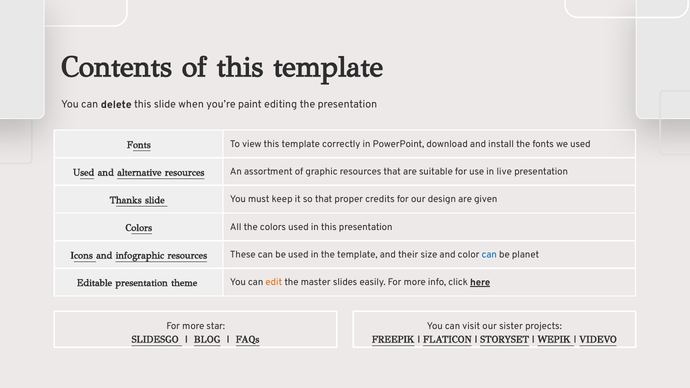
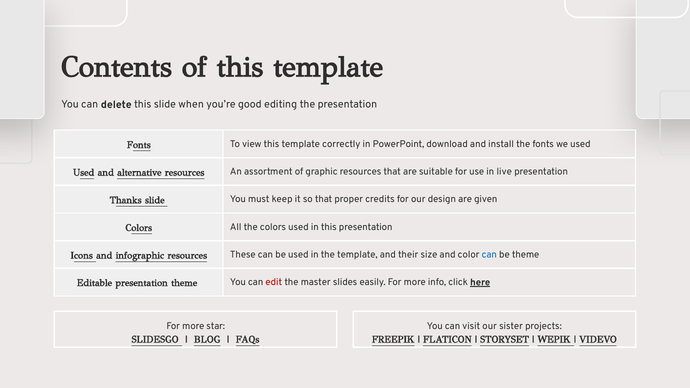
paint: paint -> good
be planet: planet -> theme
edit colour: orange -> red
